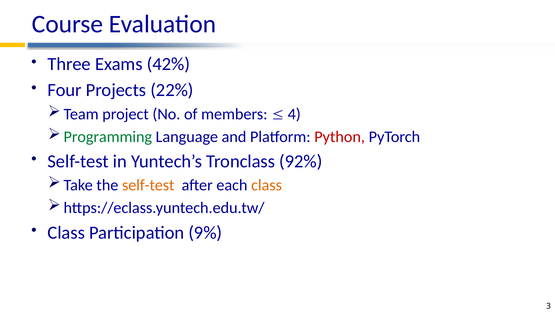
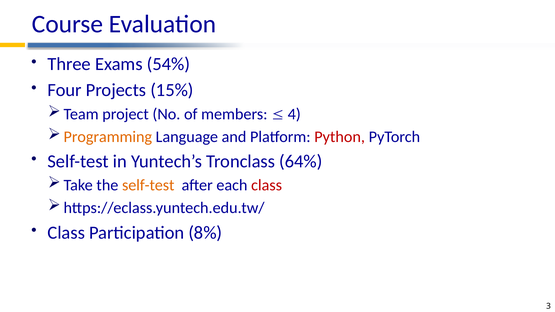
42%: 42% -> 54%
22%: 22% -> 15%
Programming colour: green -> orange
92%: 92% -> 64%
class at (267, 185) colour: orange -> red
9%: 9% -> 8%
